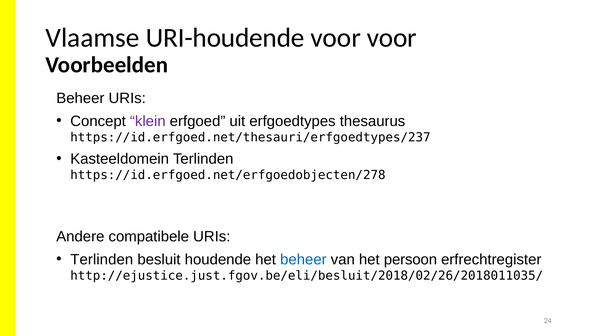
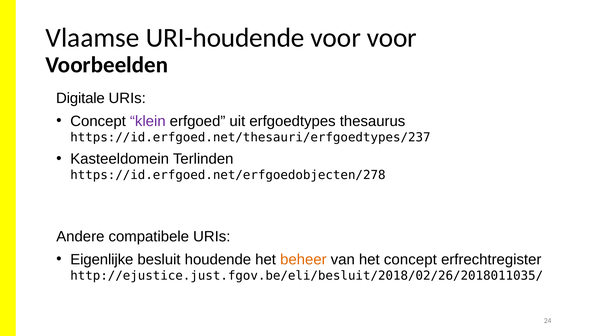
Beheer at (80, 98): Beheer -> Digitale
Terlinden at (102, 259): Terlinden -> Eigenlijke
beheer at (303, 259) colour: blue -> orange
het persoon: persoon -> concept
